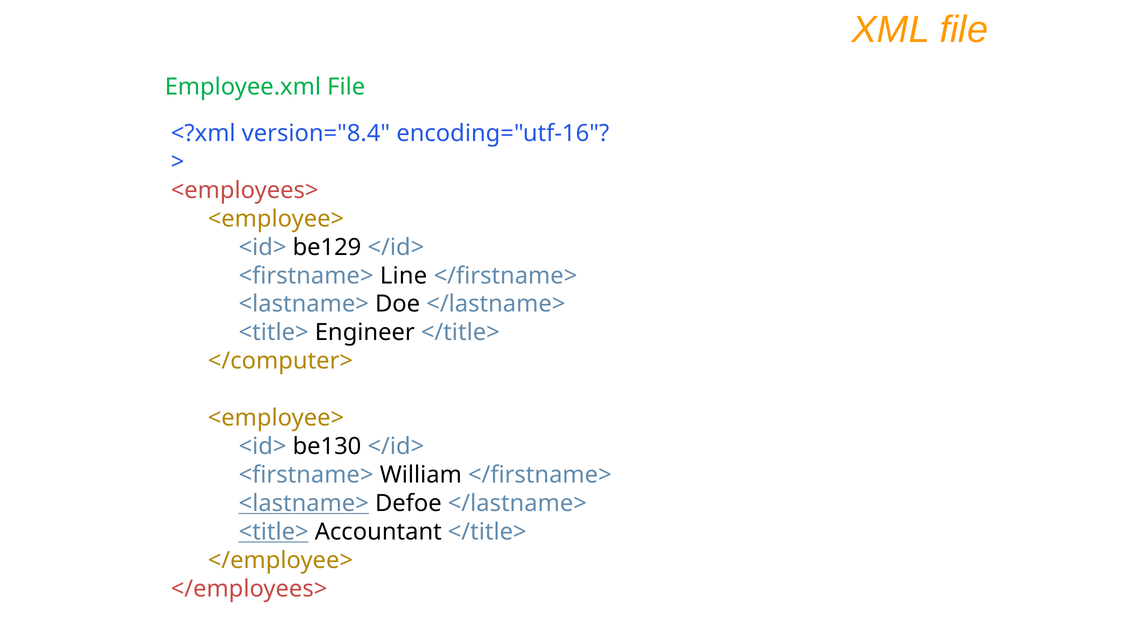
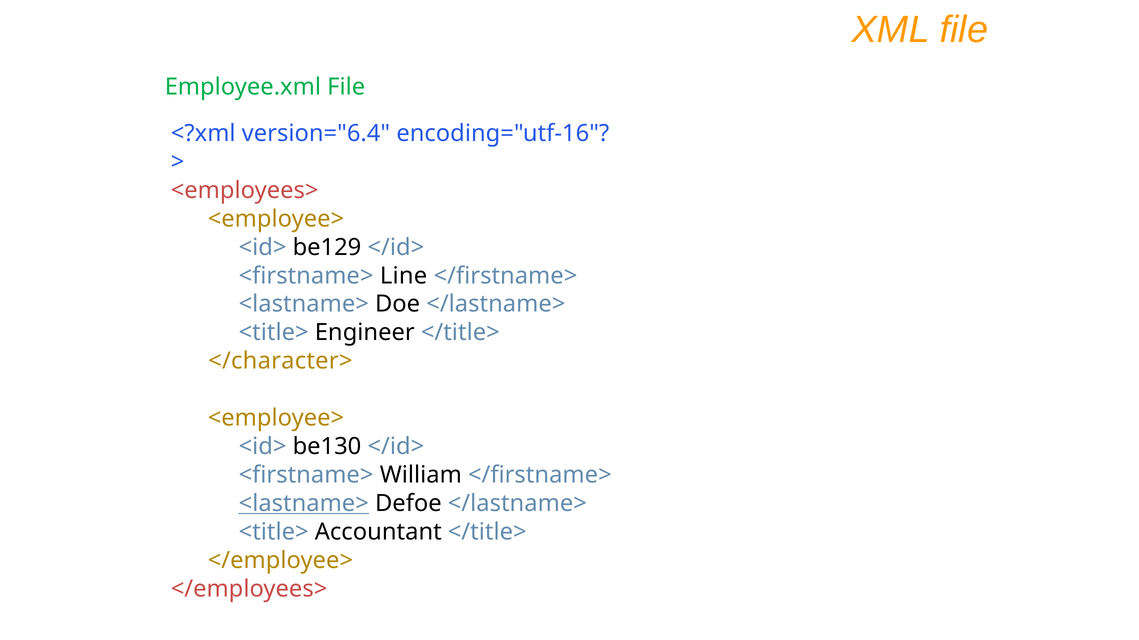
version="8.4: version="8.4 -> version="6.4
</computer>: </computer> -> </character>
<title> at (274, 532) underline: present -> none
